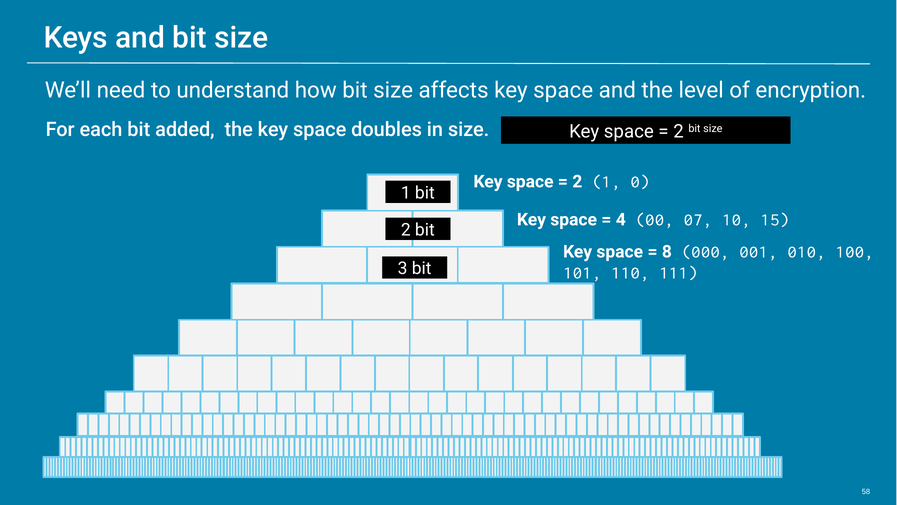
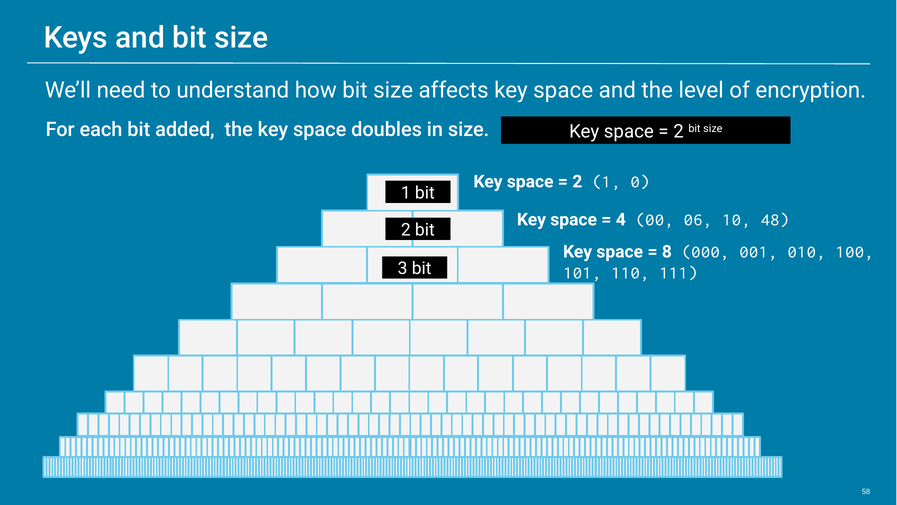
07: 07 -> 06
15: 15 -> 48
